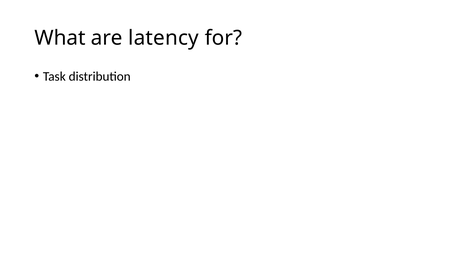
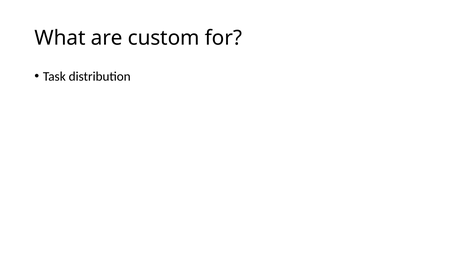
latency: latency -> custom
